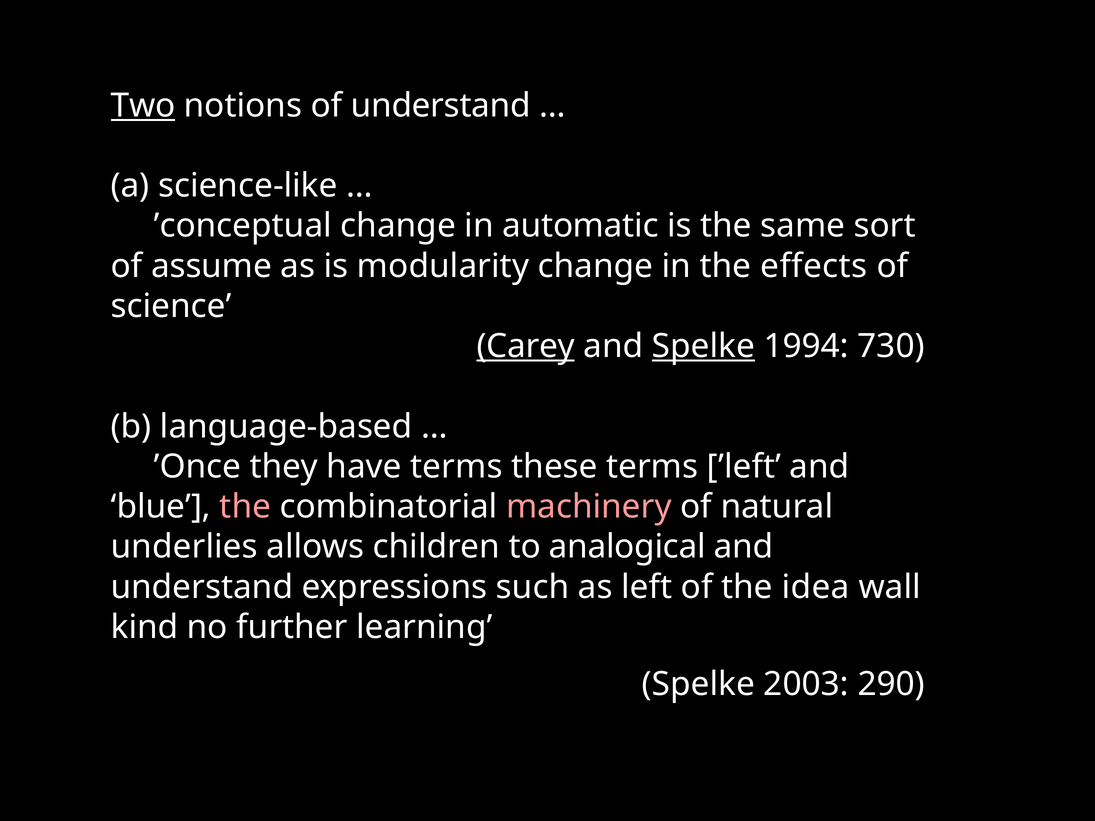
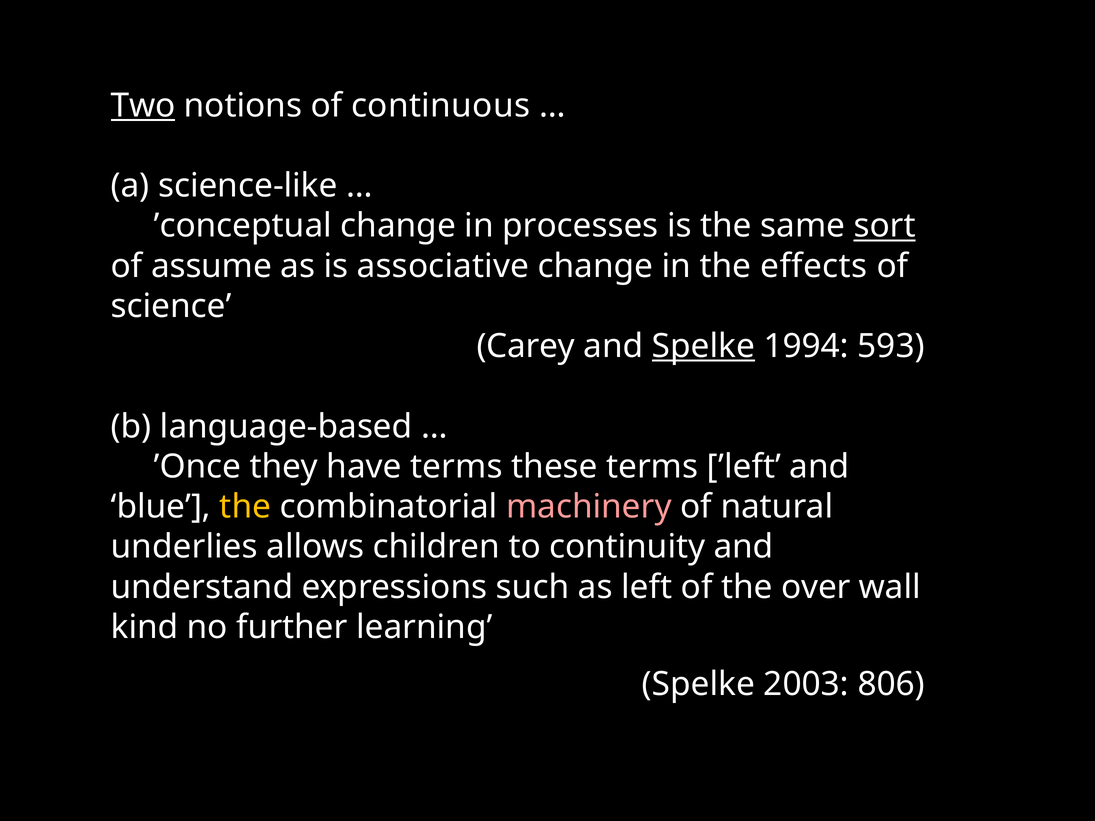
of understand: understand -> continuous
automatic: automatic -> processes
sort underline: none -> present
modularity: modularity -> associative
Carey underline: present -> none
730: 730 -> 593
the at (245, 507) colour: pink -> yellow
analogical: analogical -> continuity
idea: idea -> over
290: 290 -> 806
